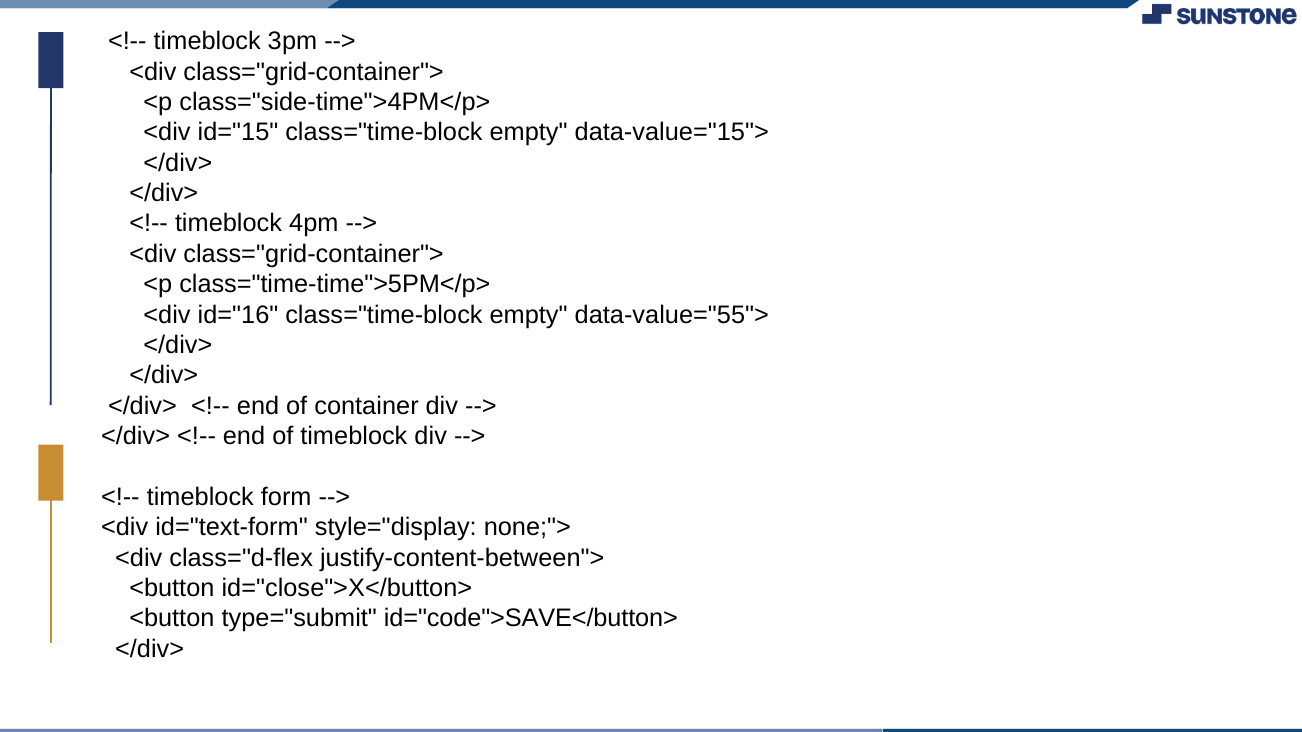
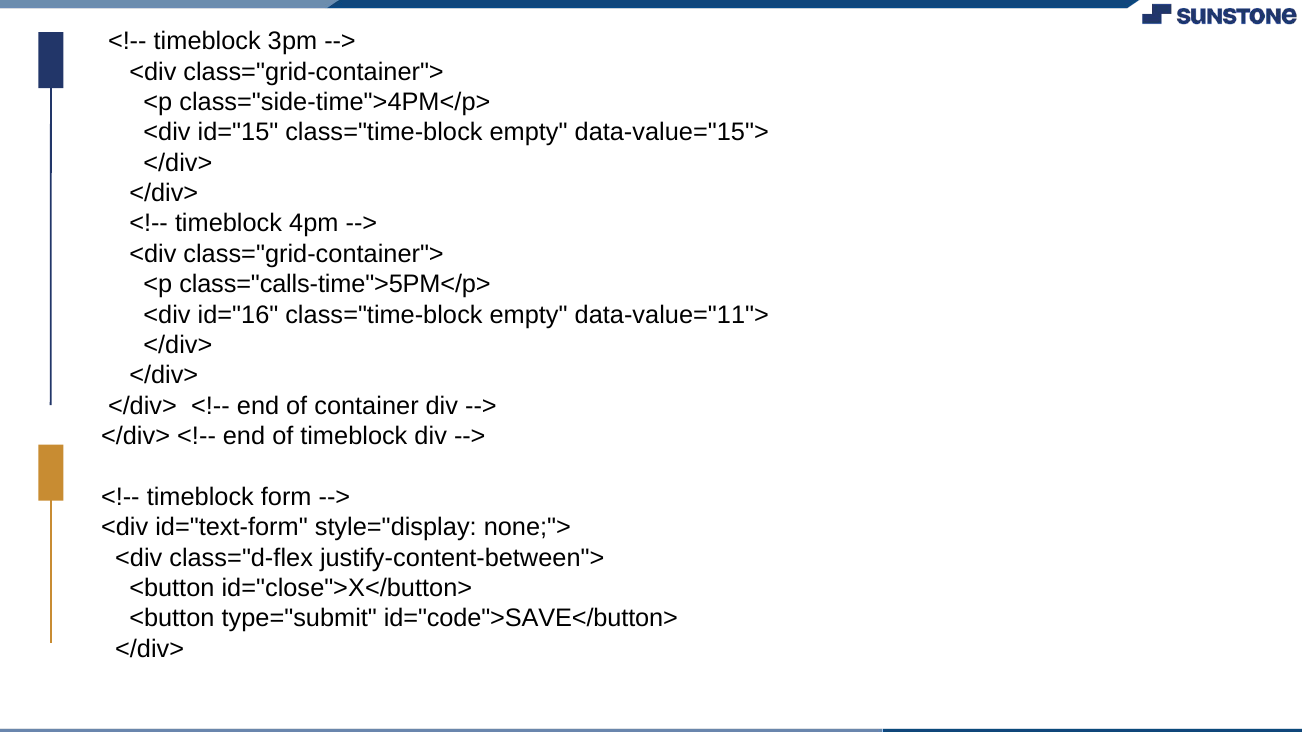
class="time-time">5PM</p>: class="time-time">5PM</p> -> class="calls-time">5PM</p>
data-value="55">: data-value="55"> -> data-value="11">
